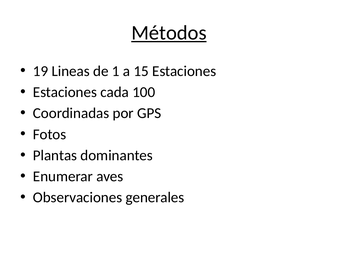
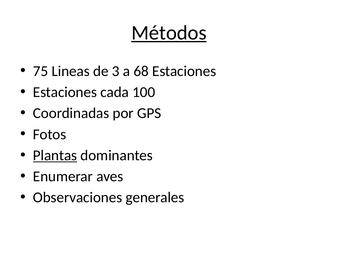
19: 19 -> 75
1: 1 -> 3
15: 15 -> 68
Plantas underline: none -> present
